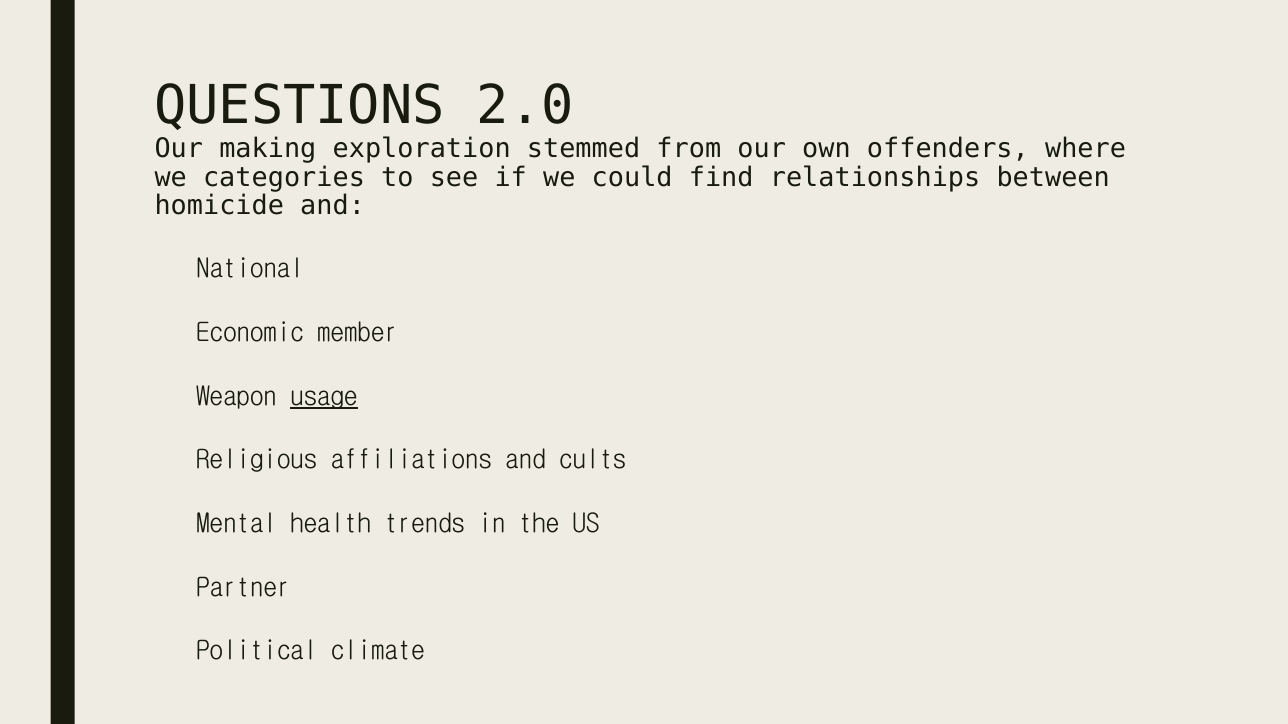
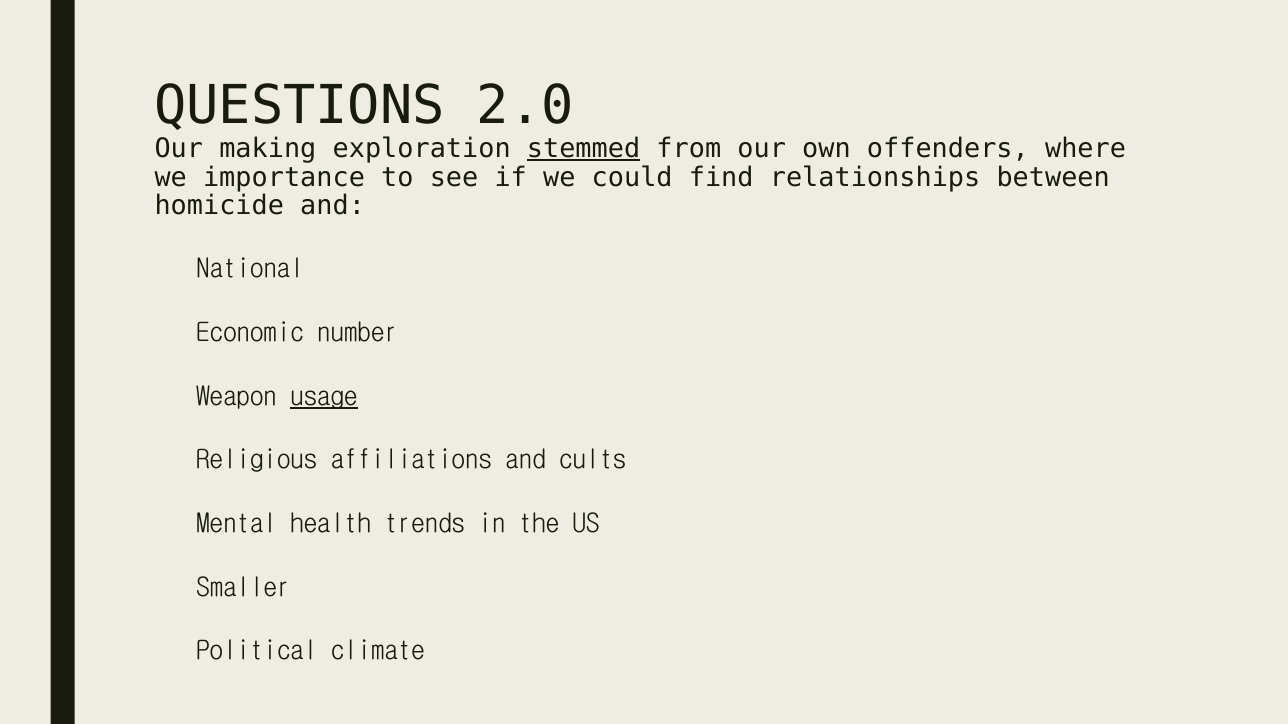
stemmed underline: none -> present
categories: categories -> importance
member: member -> number
Partner: Partner -> Smaller
